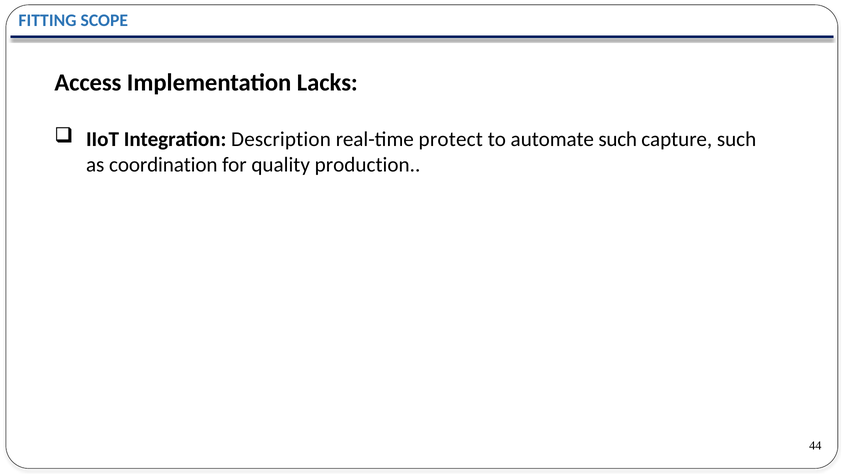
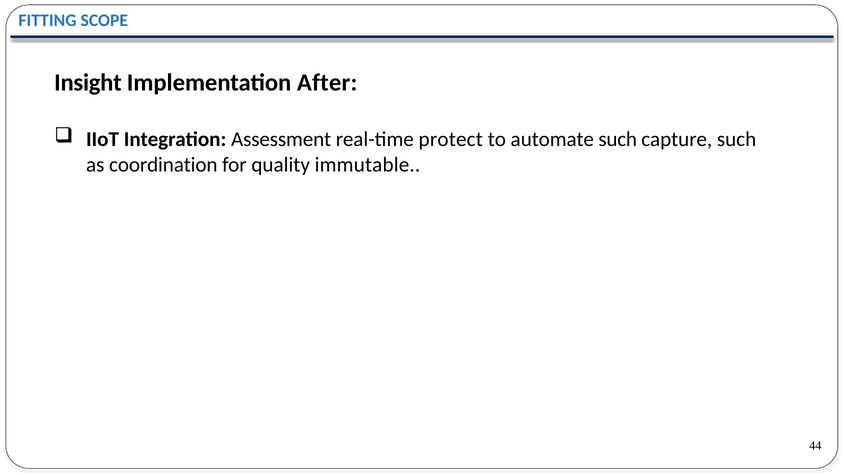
Access: Access -> Insight
Lacks: Lacks -> After
Description: Description -> Assessment
production: production -> immutable
